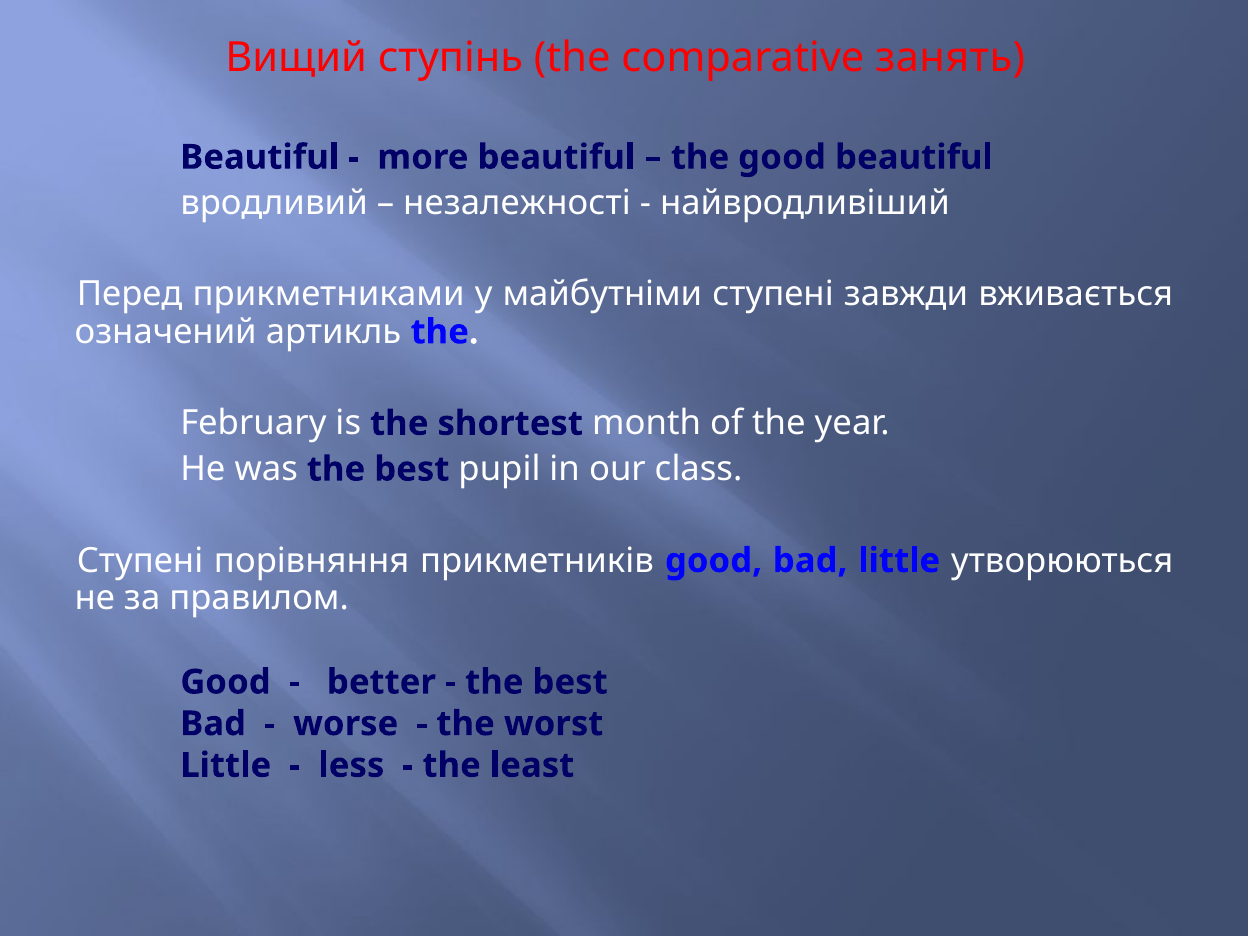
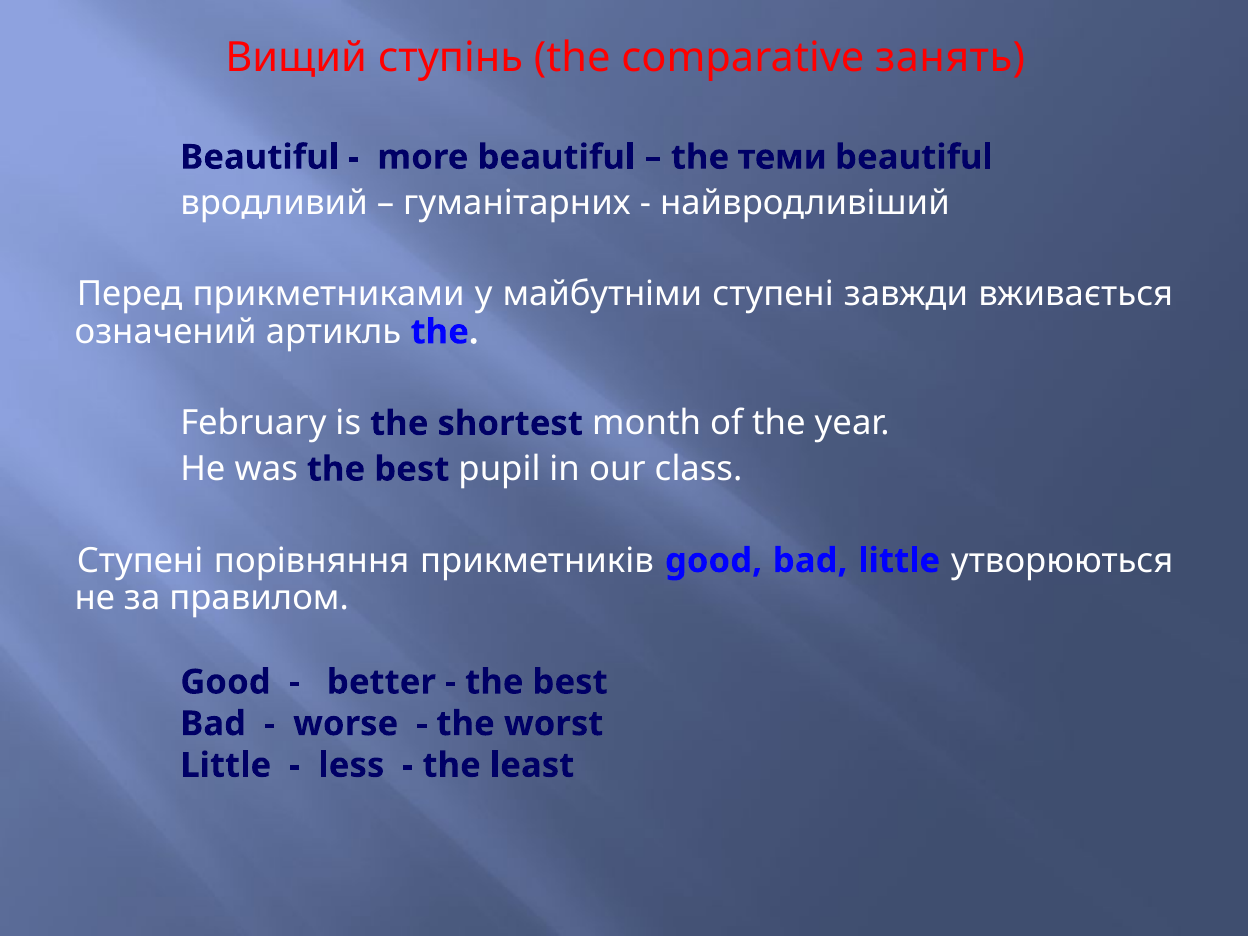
the good: good -> теми
незалежності: незалежності -> гуманітарних
